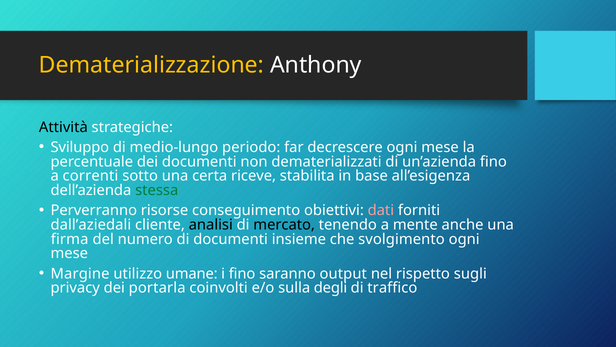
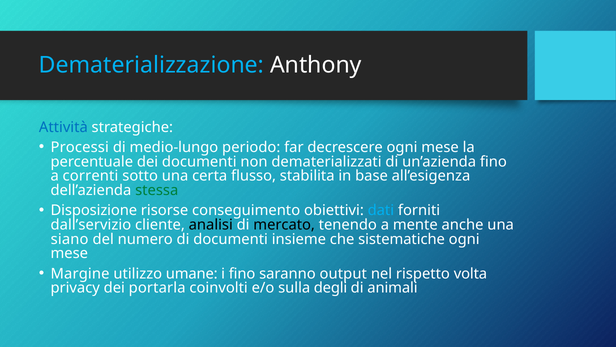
Dematerializzazione colour: yellow -> light blue
Attività colour: black -> blue
Sviluppo: Sviluppo -> Processi
riceve: riceve -> flusso
Perverranno: Perverranno -> Disposizione
dati colour: pink -> light blue
dall’aziedali: dall’aziedali -> dall’servizio
firma: firma -> siano
svolgimento: svolgimento -> sistematiche
sugli: sugli -> volta
traffico: traffico -> animali
